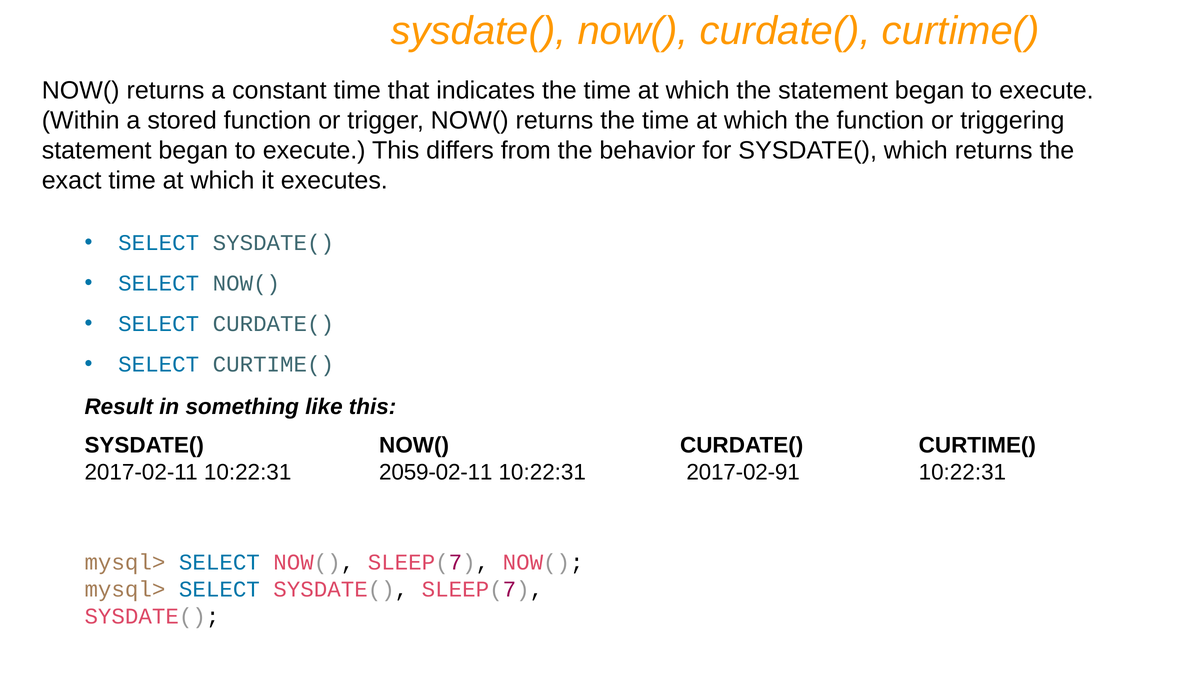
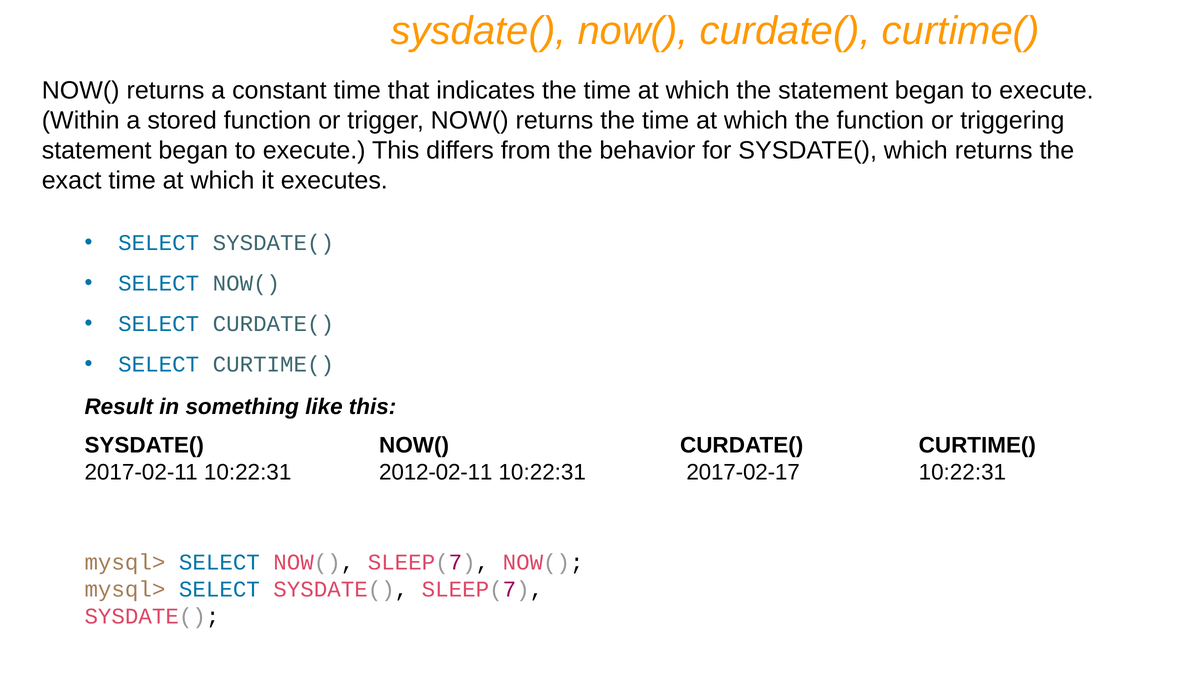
2059-02-11: 2059-02-11 -> 2012-02-11
2017-02-91: 2017-02-91 -> 2017-02-17
